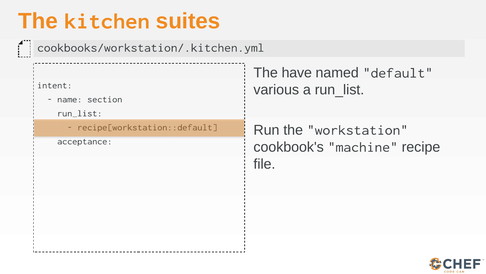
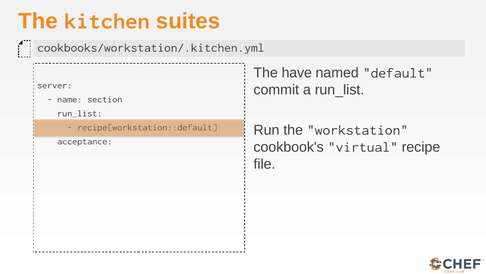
intent: intent -> server
various: various -> commit
machine: machine -> virtual
